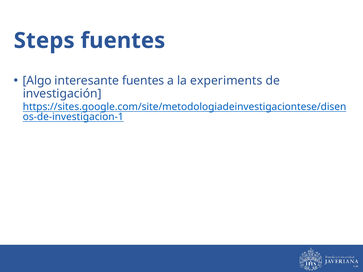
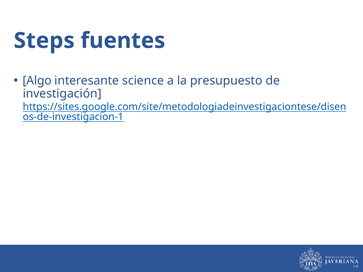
interesante fuentes: fuentes -> science
experiments: experiments -> presupuesto
